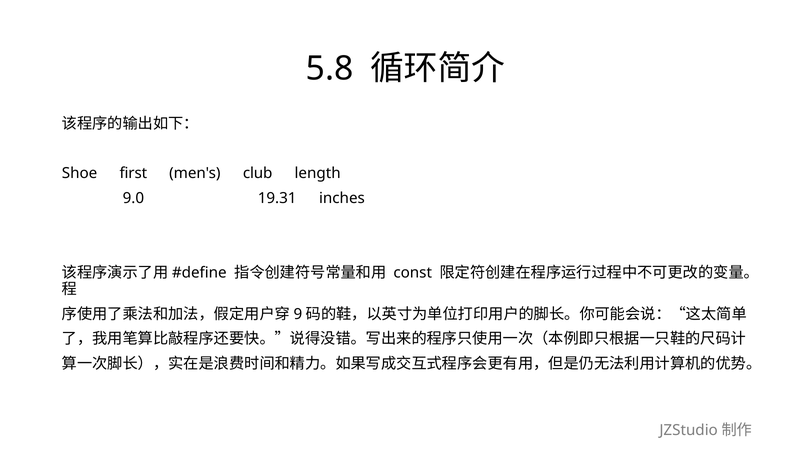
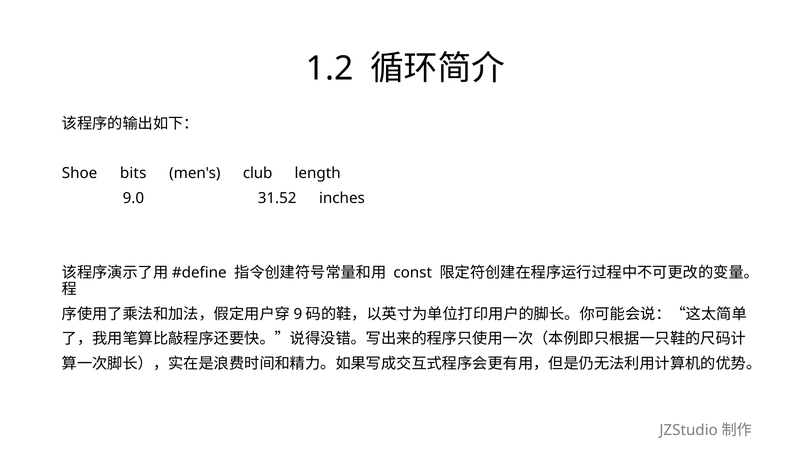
5.8: 5.8 -> 1.2
first: first -> bits
19.31: 19.31 -> 31.52
